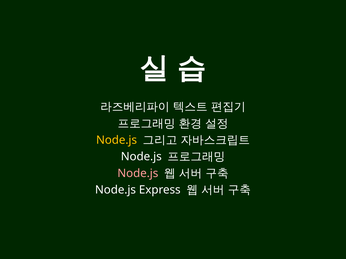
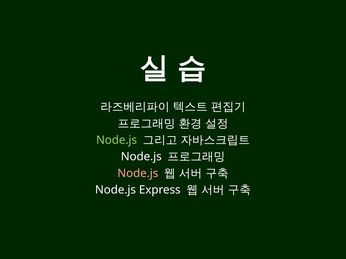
Node.js at (117, 140) colour: yellow -> light green
